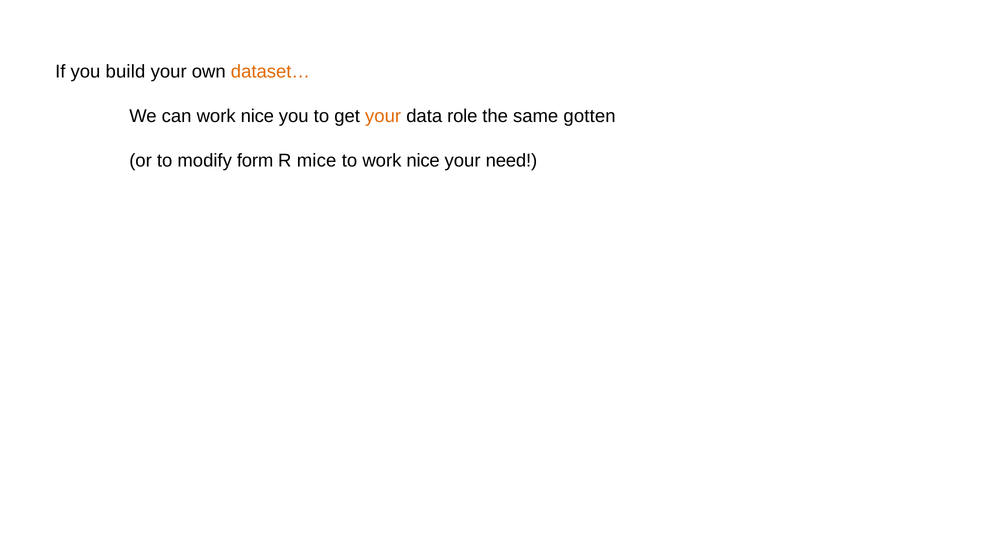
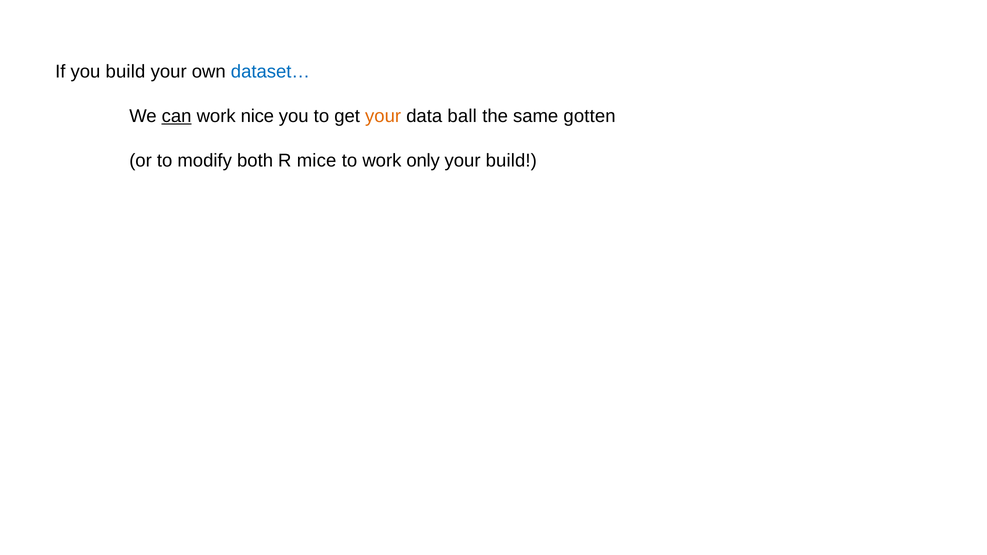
dataset… colour: orange -> blue
can underline: none -> present
role: role -> ball
form: form -> both
to work nice: nice -> only
your need: need -> build
